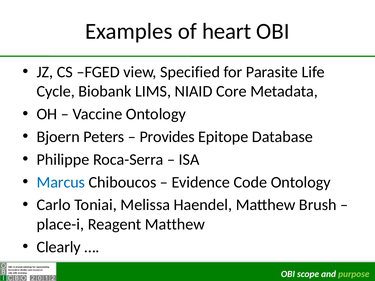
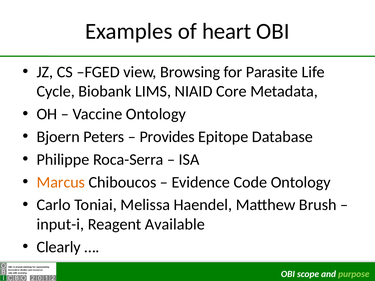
Specified: Specified -> Browsing
Marcus colour: blue -> orange
place-i: place-i -> input-i
Reagent Matthew: Matthew -> Available
